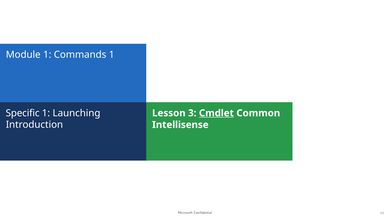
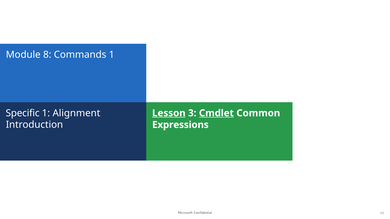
Module 1: 1 -> 8
Launching: Launching -> Alignment
Lesson underline: none -> present
Intellisense: Intellisense -> Expressions
